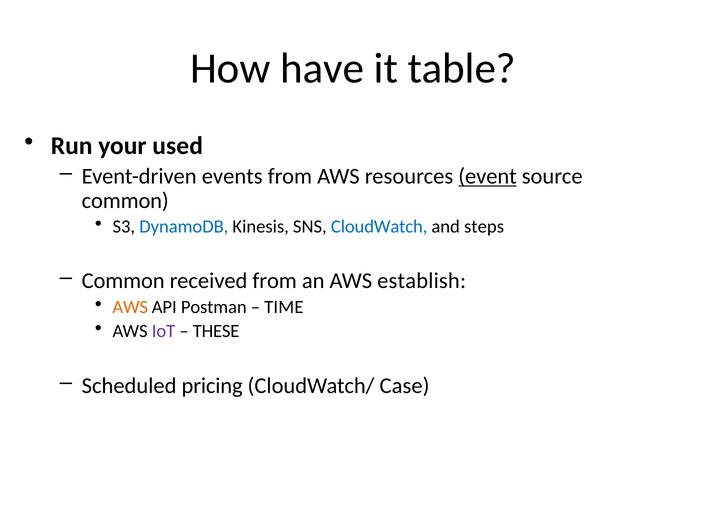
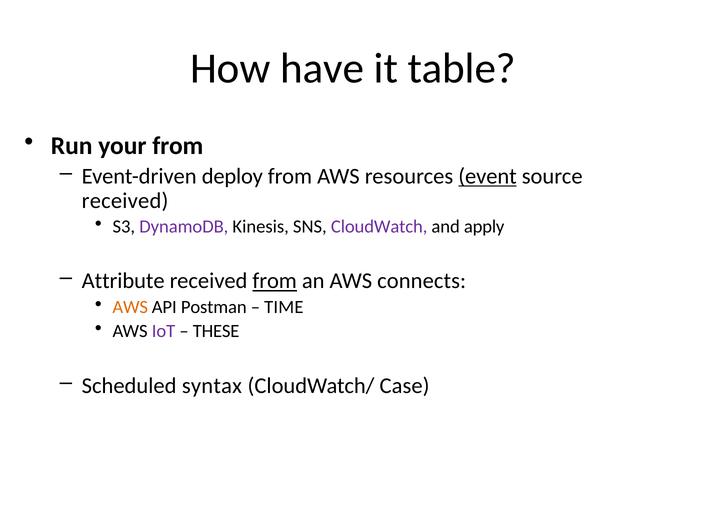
your used: used -> from
events: events -> deploy
common at (125, 200): common -> received
DynamoDB colour: blue -> purple
CloudWatch colour: blue -> purple
steps: steps -> apply
Common at (123, 281): Common -> Attribute
from at (275, 281) underline: none -> present
establish: establish -> connects
pricing: pricing -> syntax
